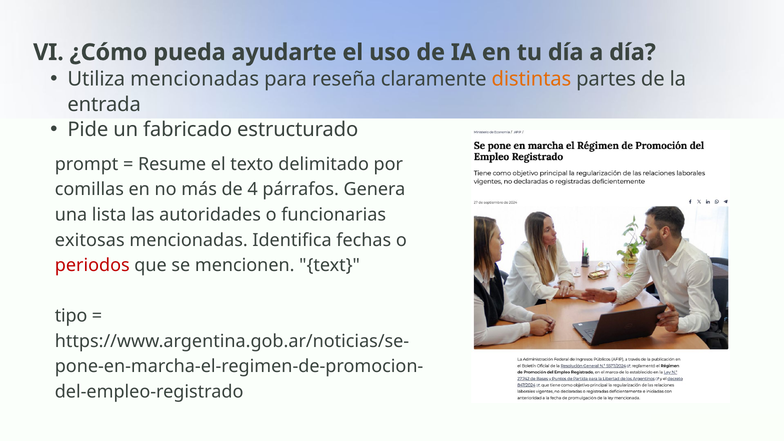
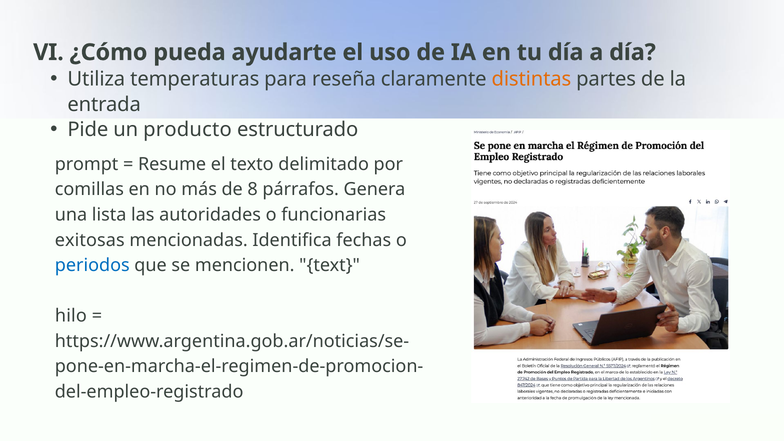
Utiliza mencionadas: mencionadas -> temperaturas
fabricado: fabricado -> producto
4: 4 -> 8
periodos colour: red -> blue
tipo: tipo -> hilo
